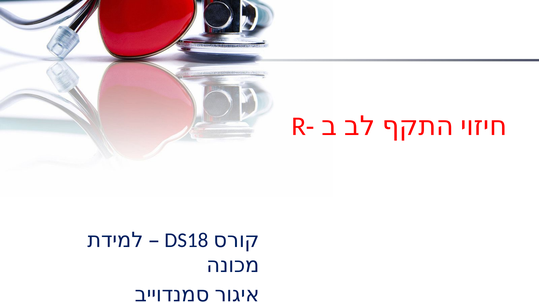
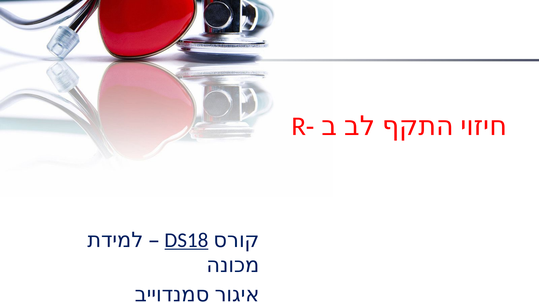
DS18 underline: none -> present
